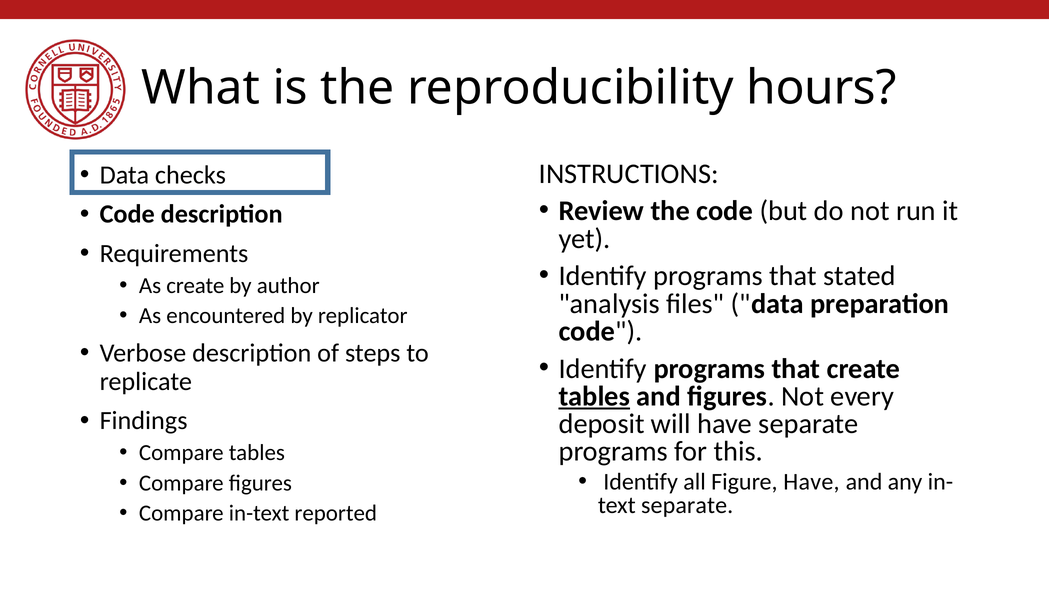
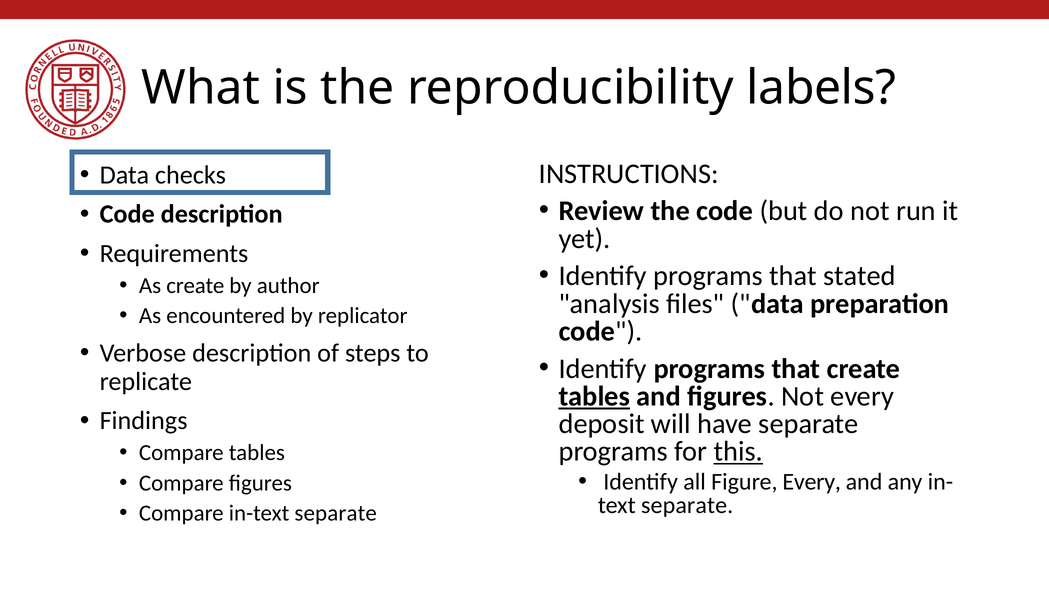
hours: hours -> labels
this underline: none -> present
Figure Have: Have -> Every
in-text reported: reported -> separate
